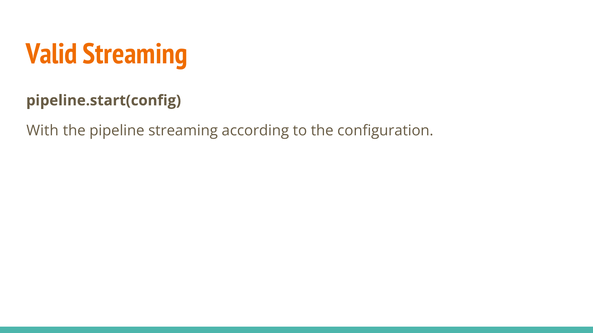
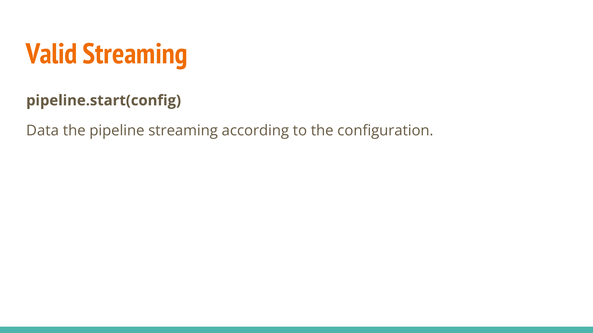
With: With -> Data
